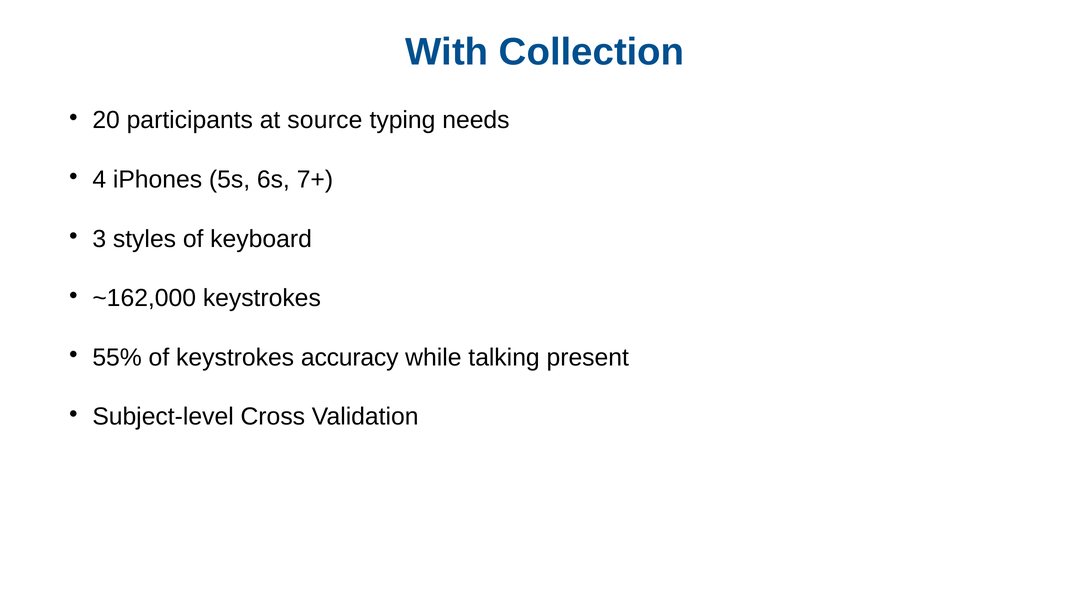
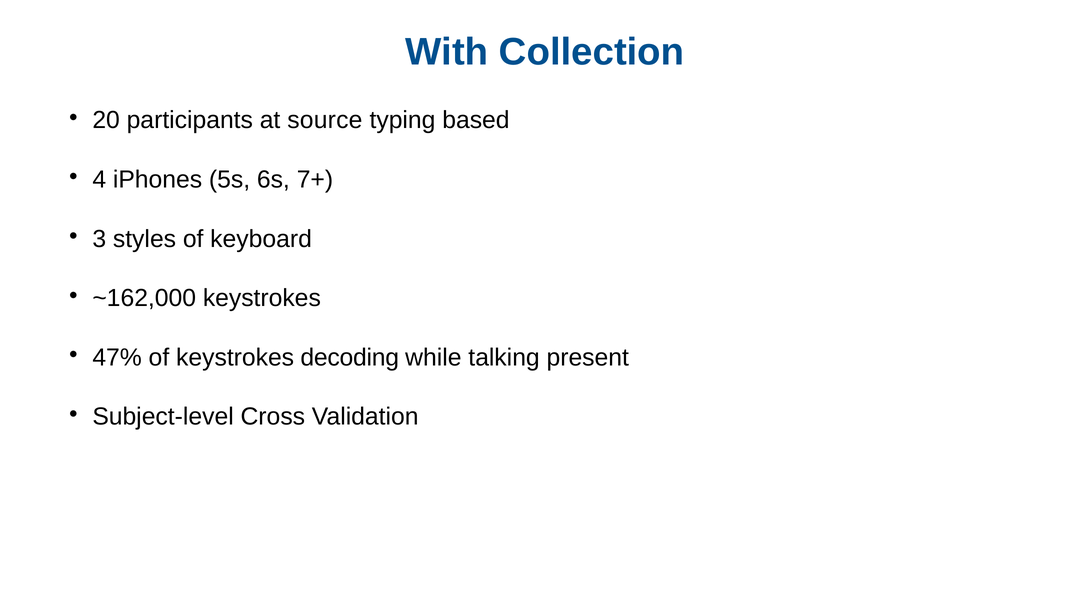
needs: needs -> based
55%: 55% -> 47%
accuracy: accuracy -> decoding
